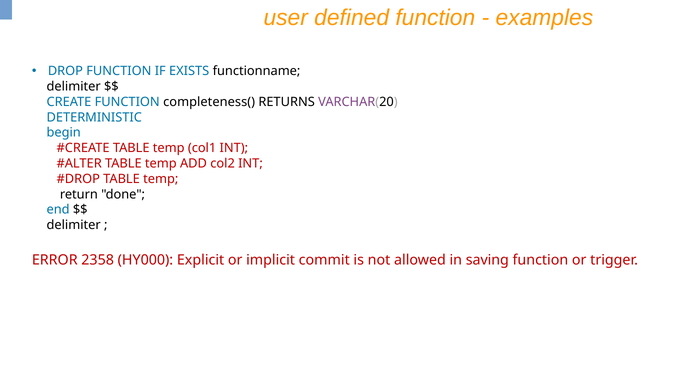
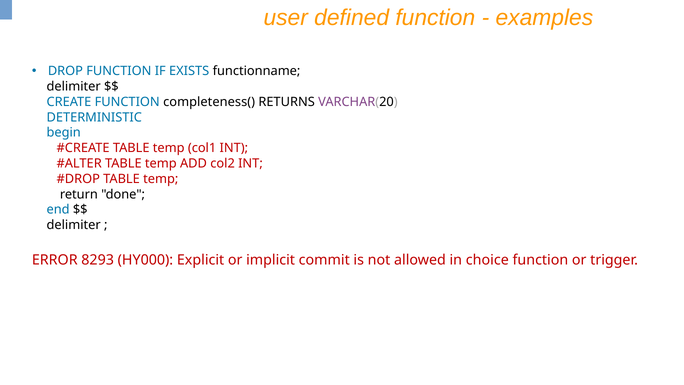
2358: 2358 -> 8293
saving: saving -> choice
